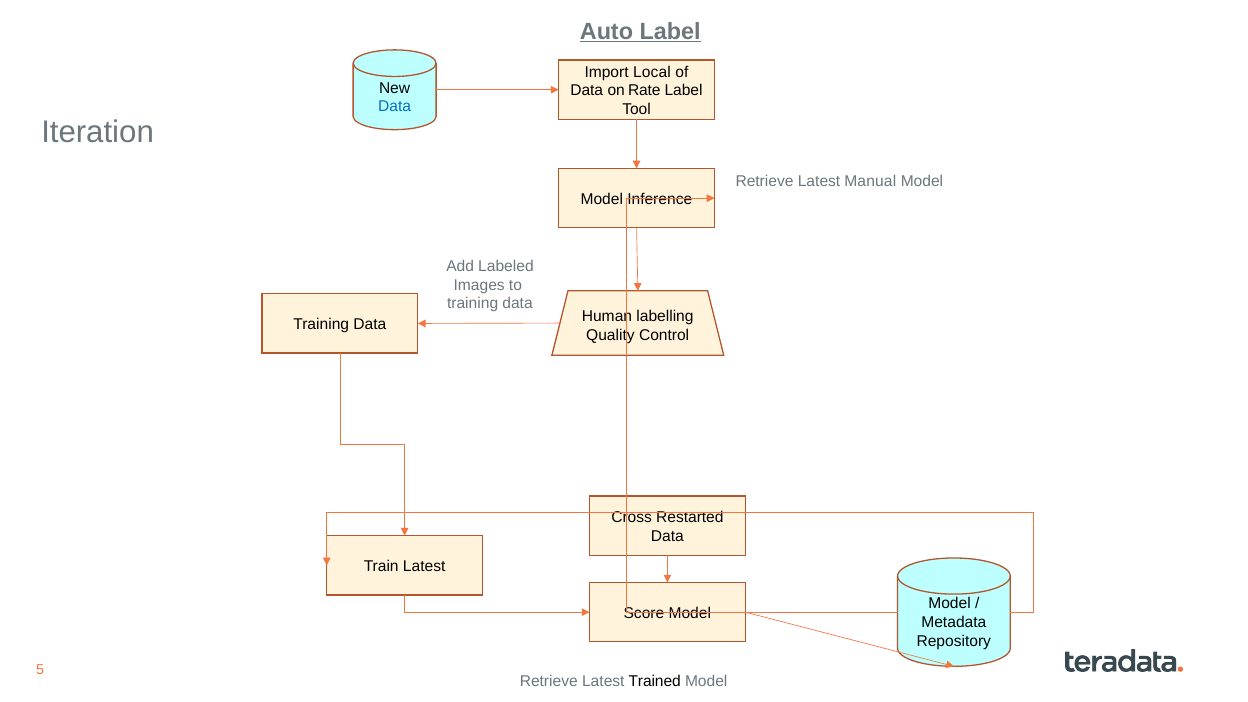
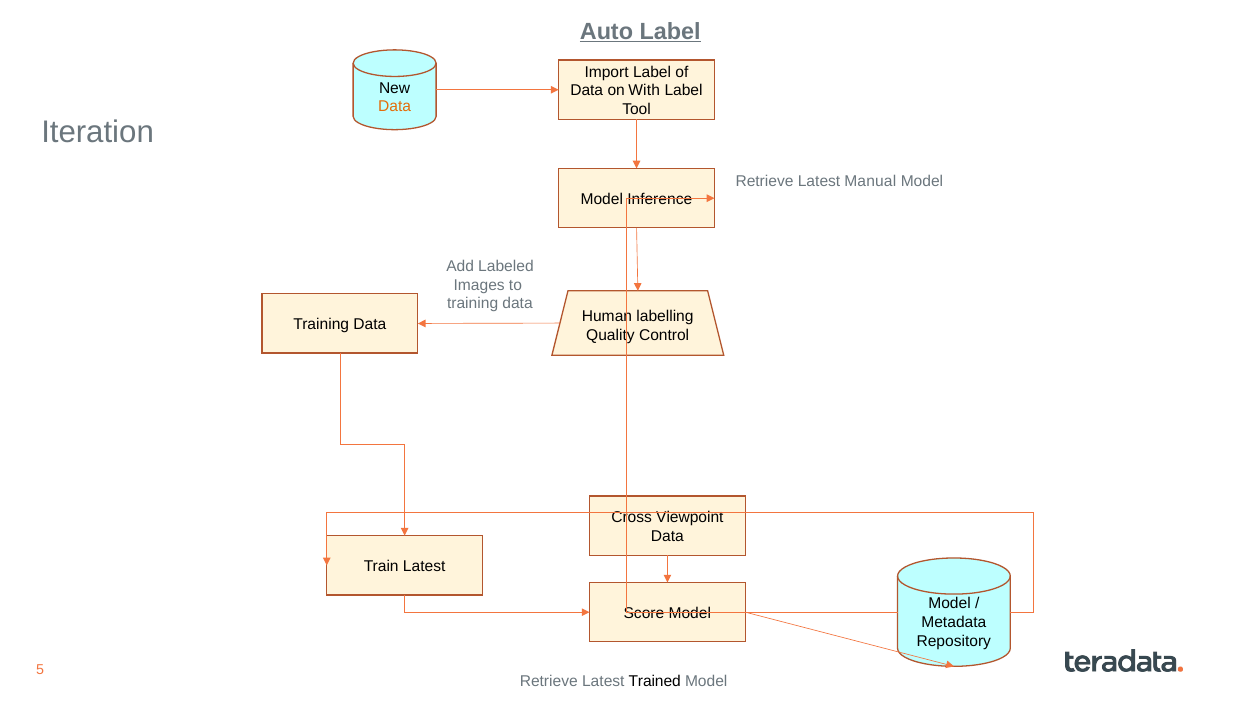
Import Local: Local -> Label
Rate: Rate -> With
Data at (395, 107) colour: blue -> orange
Restarted: Restarted -> Viewpoint
